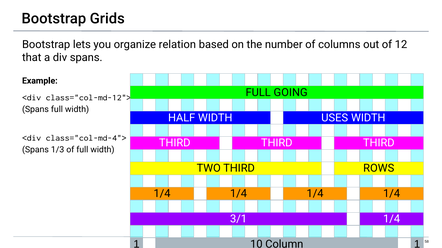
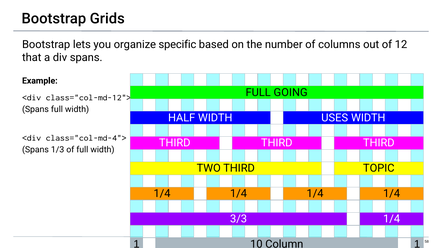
relation: relation -> specific
ROWS: ROWS -> TOPIC
3/1: 3/1 -> 3/3
